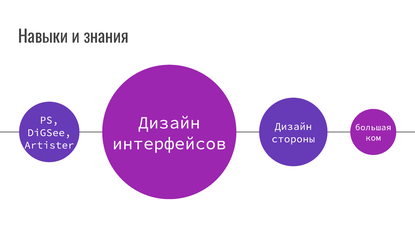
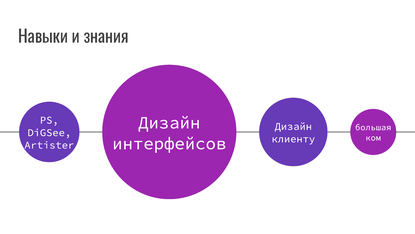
стороны: стороны -> клиенту
